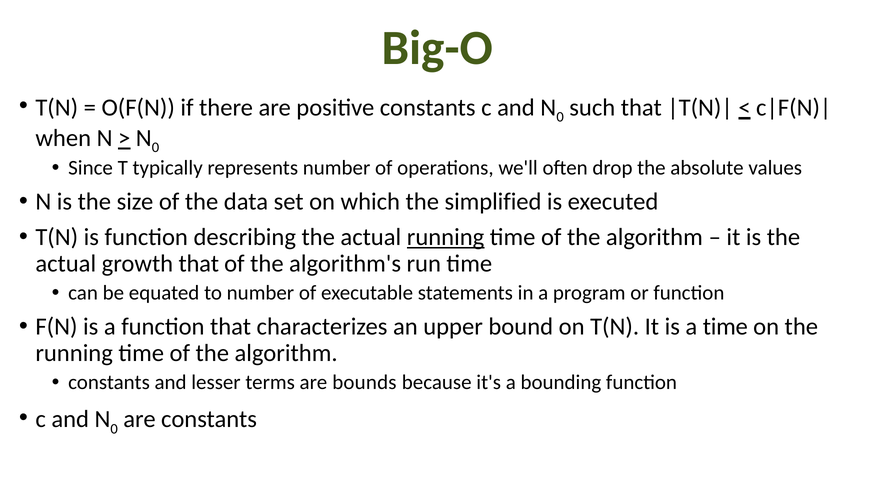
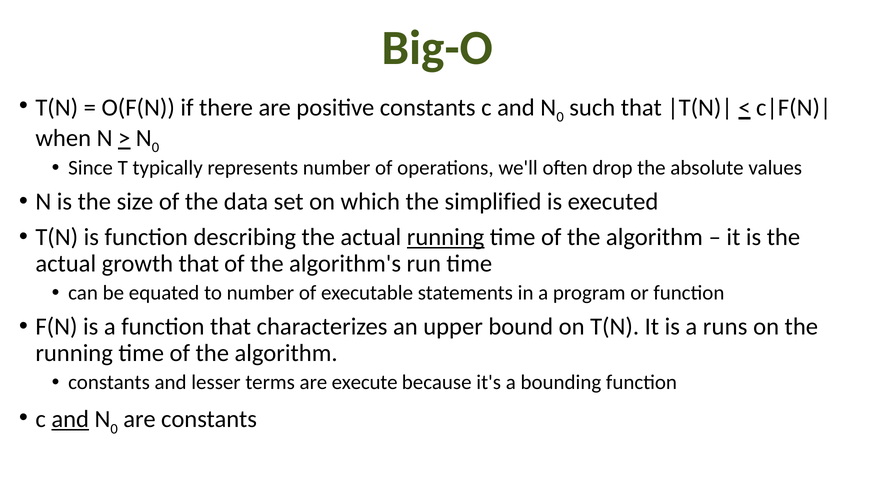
a time: time -> runs
bounds: bounds -> execute
and at (70, 419) underline: none -> present
